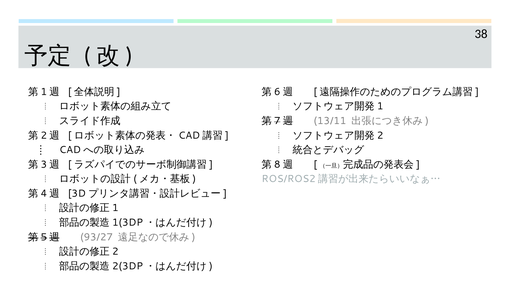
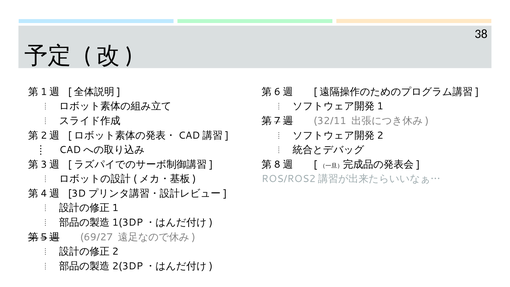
13/11: 13/11 -> 32/11
93/27: 93/27 -> 69/27
